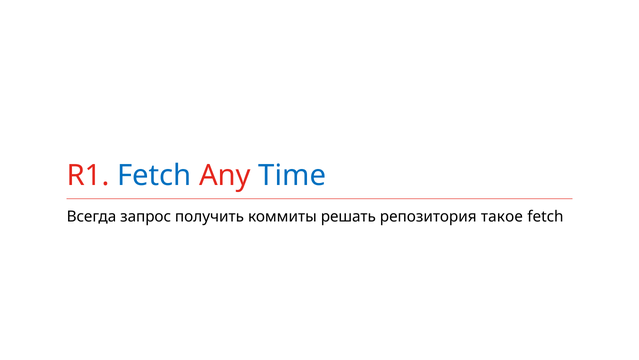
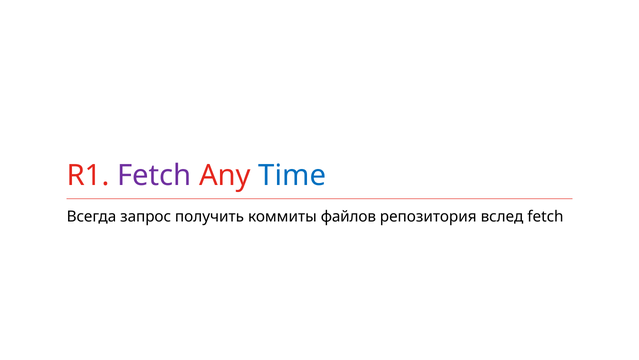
Fetch at (154, 176) colour: blue -> purple
решать: решать -> файлов
такое: такое -> вслед
